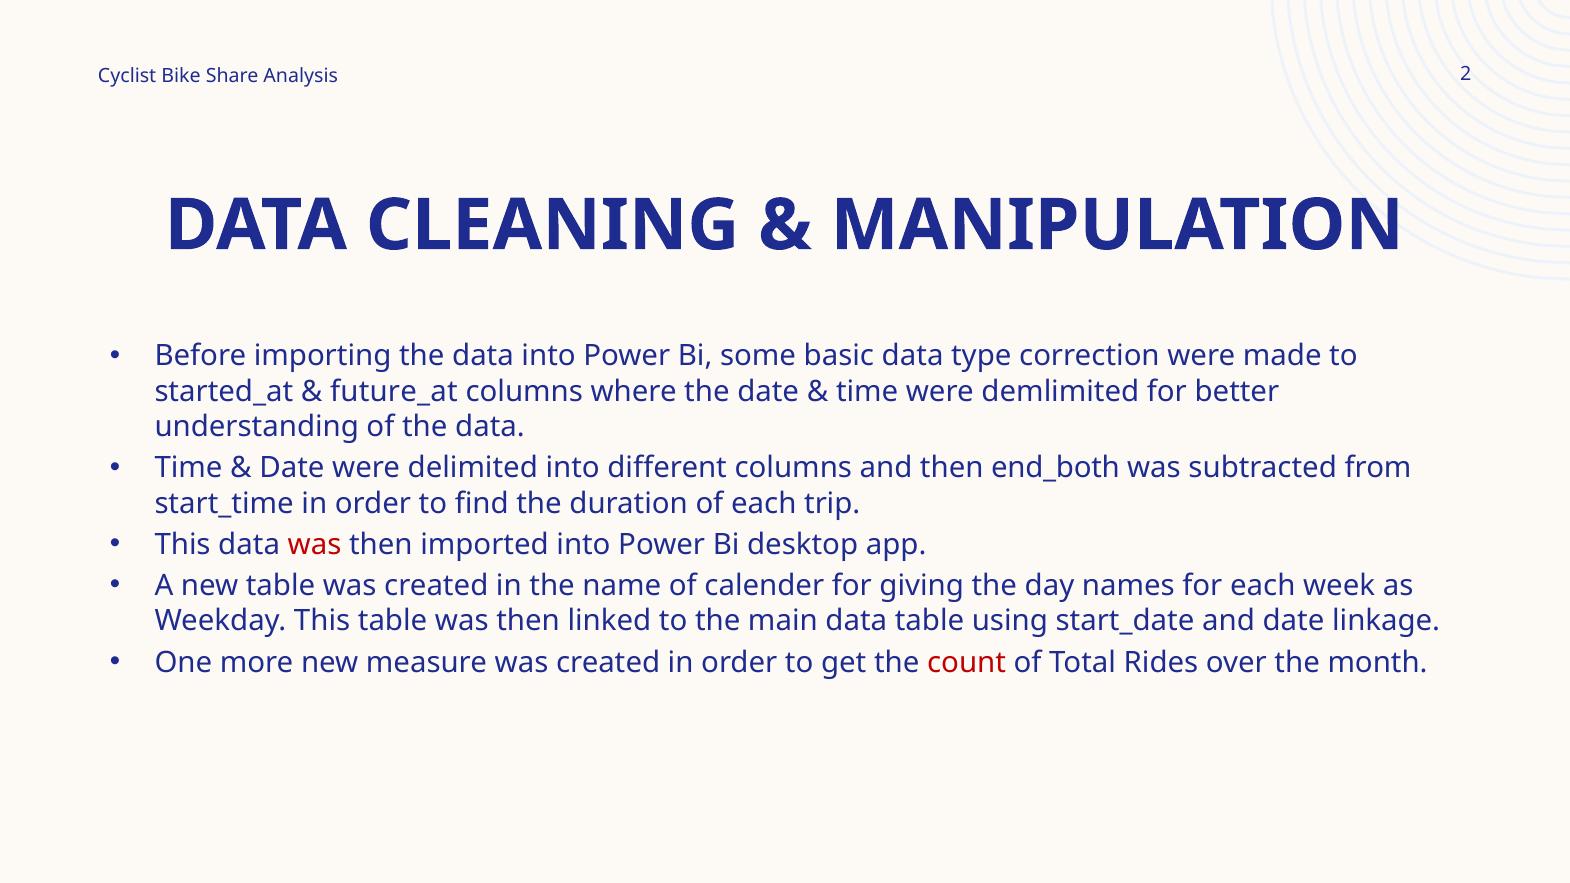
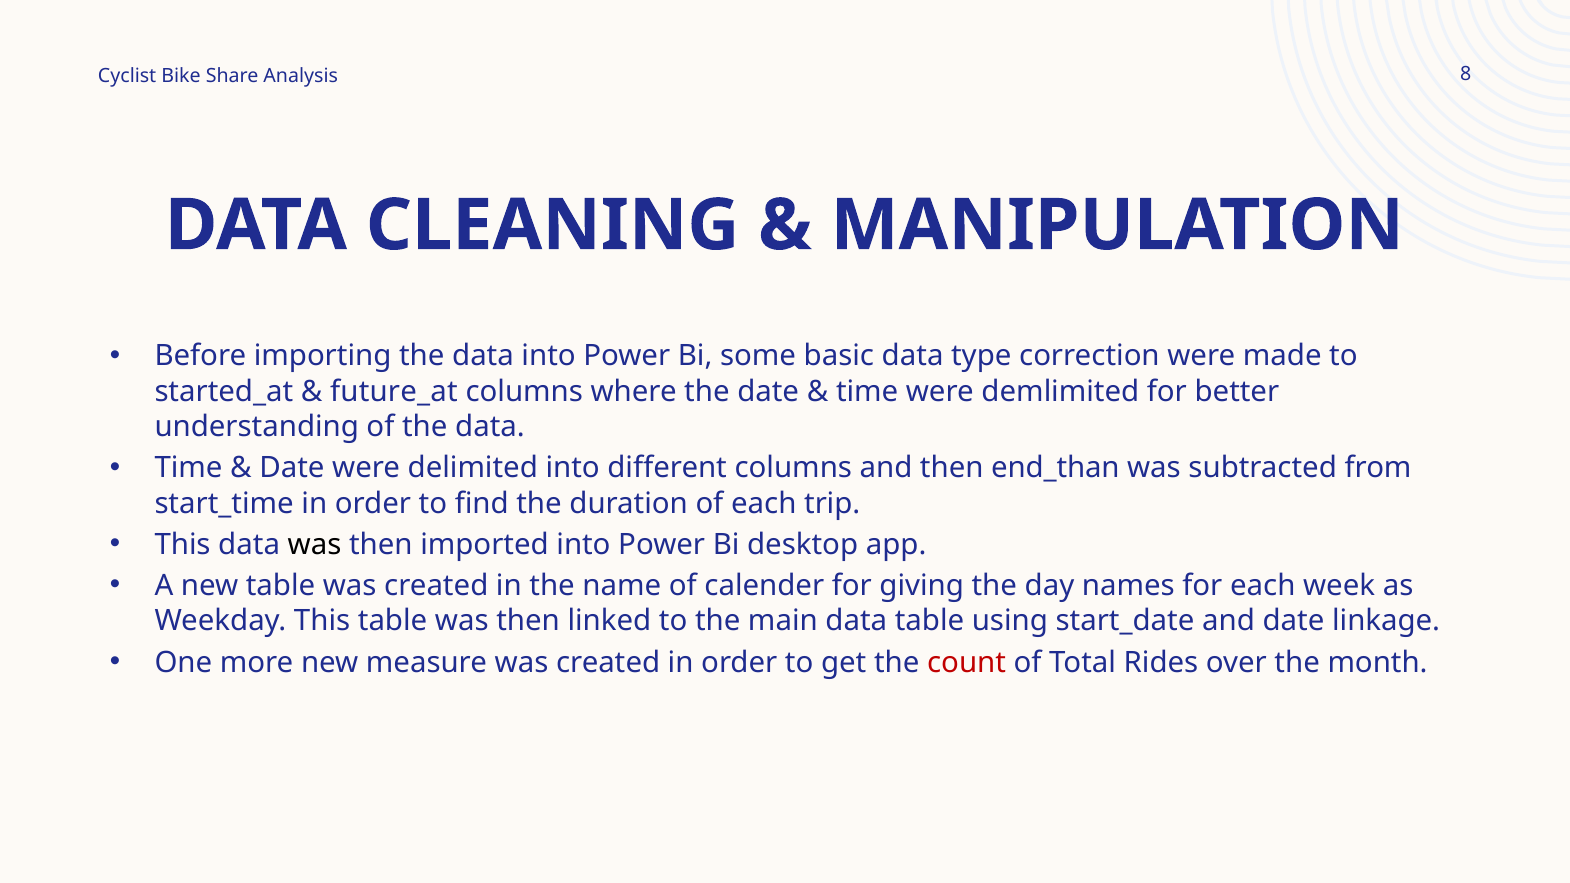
2: 2 -> 8
end_both: end_both -> end_than
was at (315, 545) colour: red -> black
